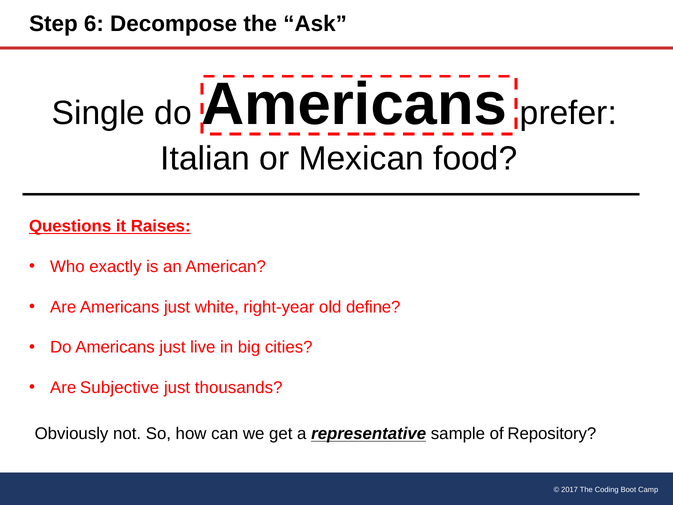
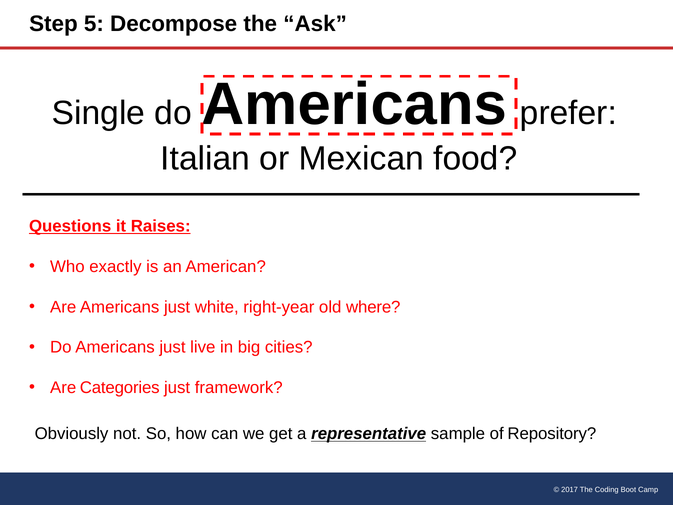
6: 6 -> 5
define: define -> where
Subjective: Subjective -> Categories
thousands: thousands -> framework
